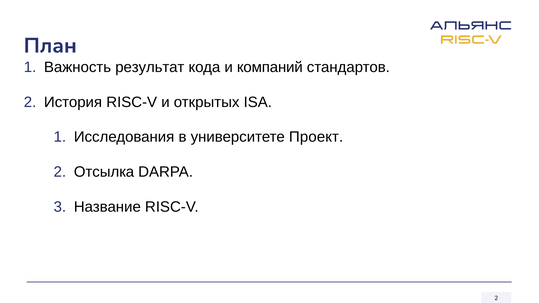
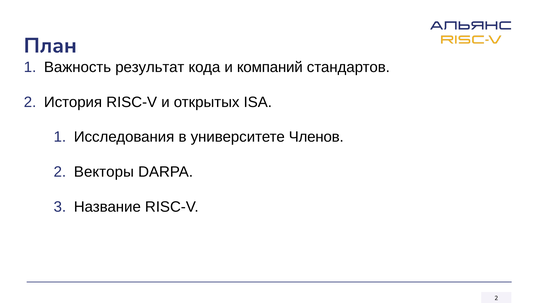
Проект: Проект -> Членов
Отсылка: Отсылка -> Векторы
